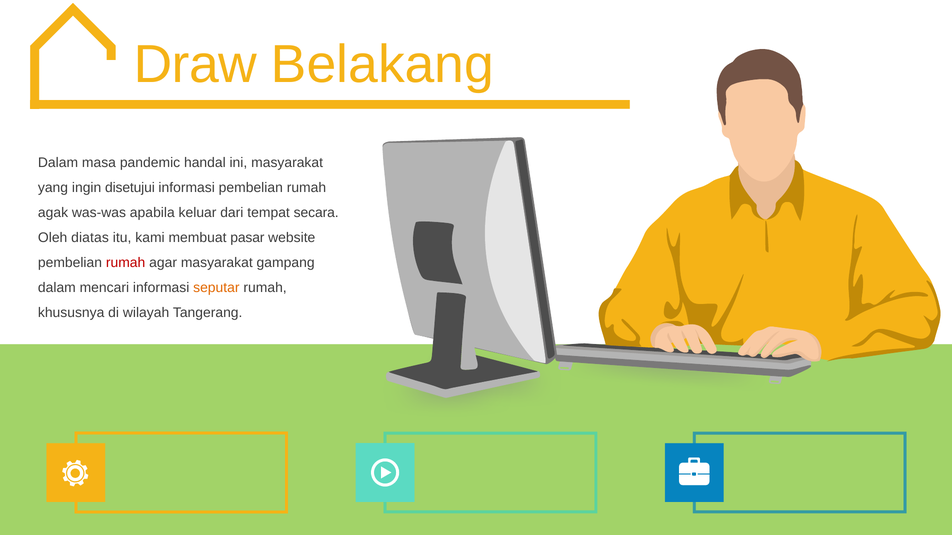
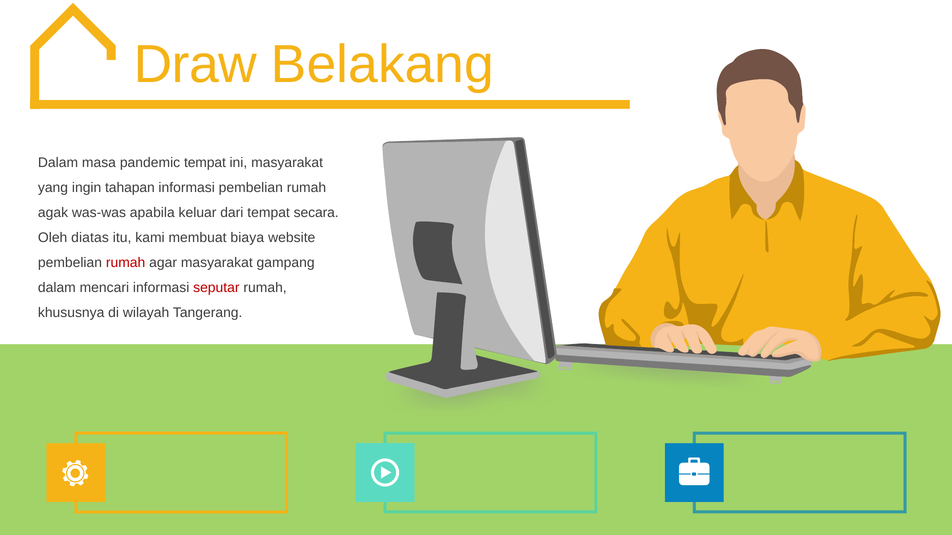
pandemic handal: handal -> tempat
disetujui: disetujui -> tahapan
pasar: pasar -> biaya
seputar colour: orange -> red
